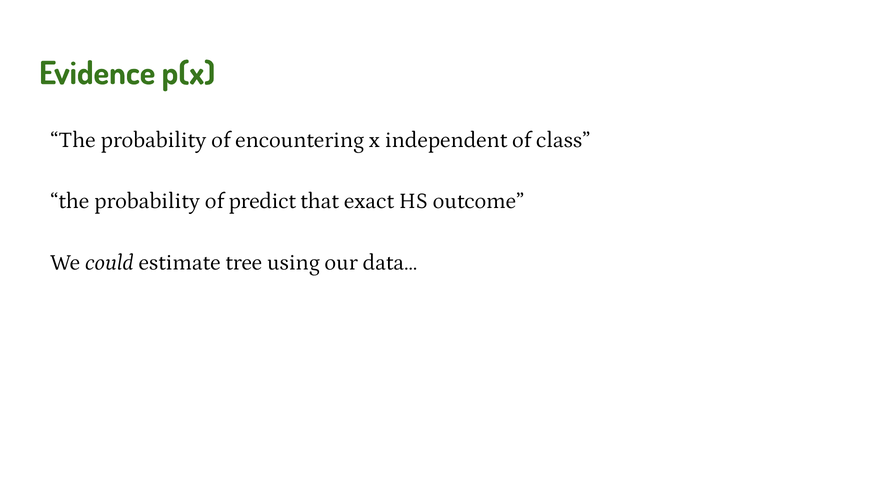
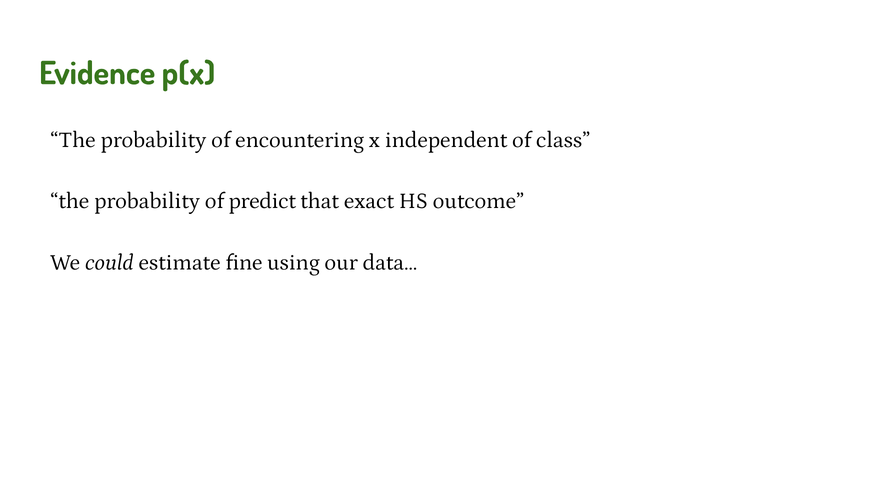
tree: tree -> fine
